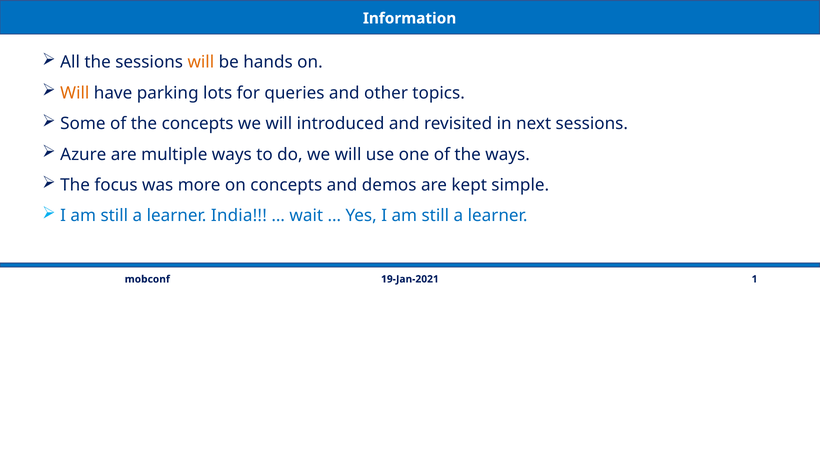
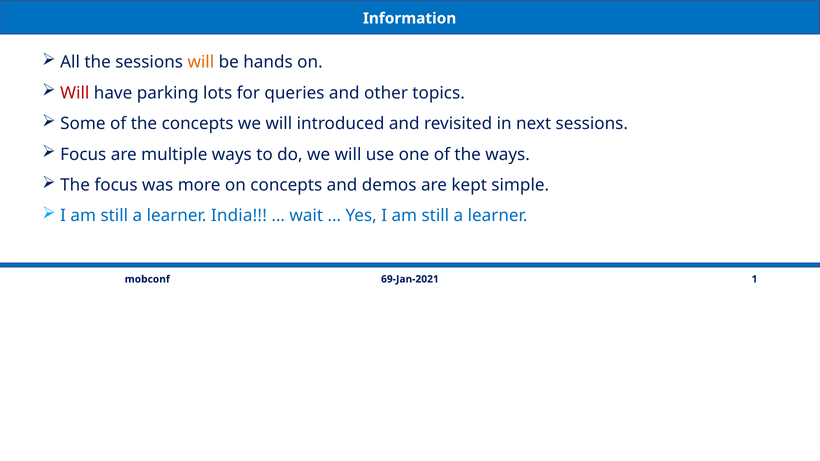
Will at (75, 93) colour: orange -> red
Azure at (83, 154): Azure -> Focus
19-Jan-2021: 19-Jan-2021 -> 69-Jan-2021
